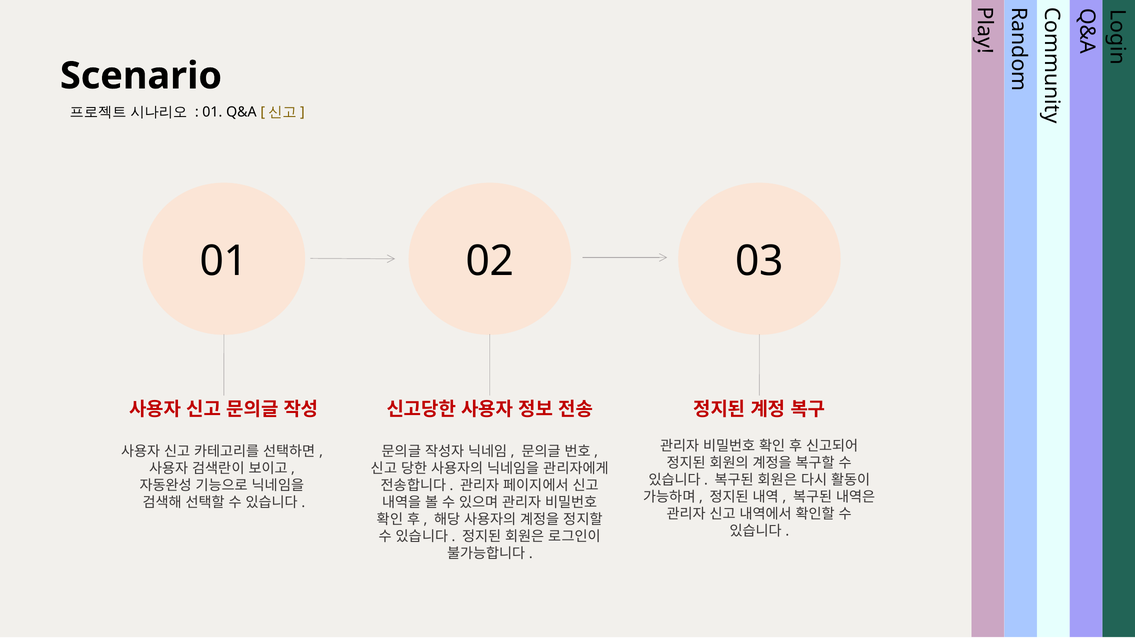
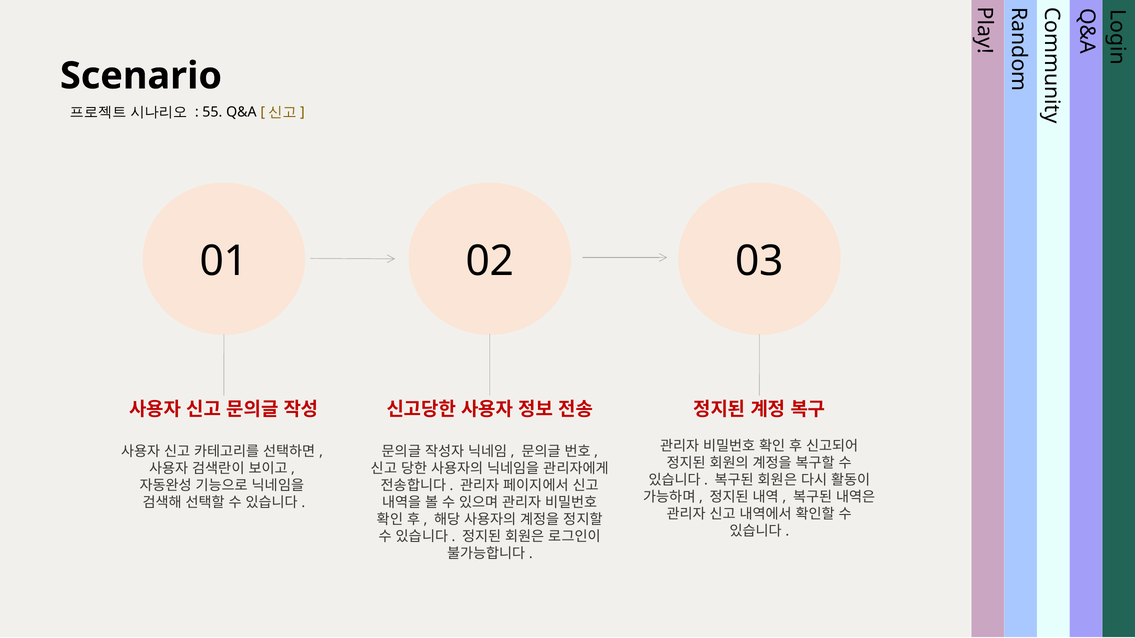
01 at (212, 112): 01 -> 55
